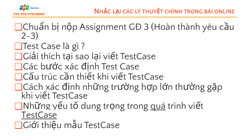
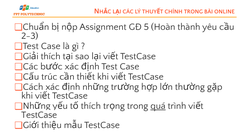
3: 3 -> 5
dung at (91, 106): dung -> thích
TestCase at (39, 115) underline: present -> none
